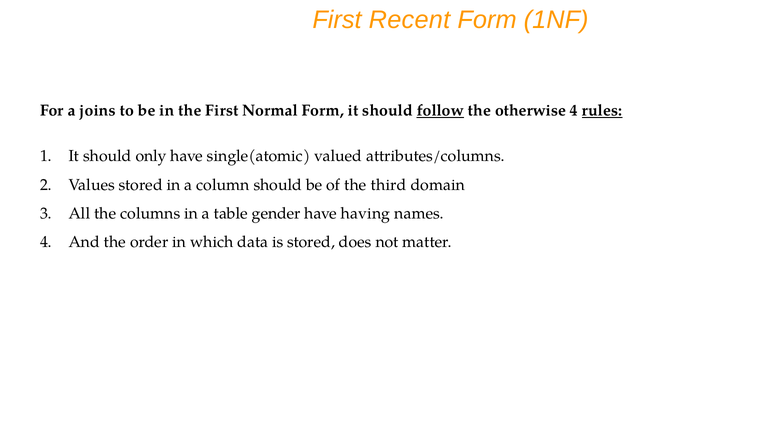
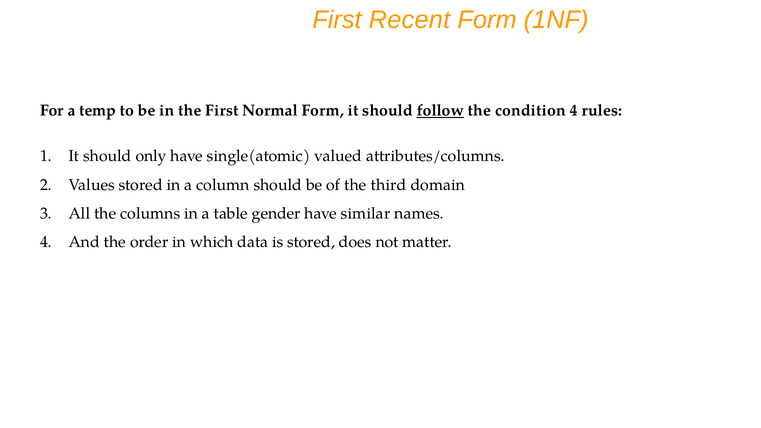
joins: joins -> temp
otherwise: otherwise -> condition
rules underline: present -> none
having: having -> similar
